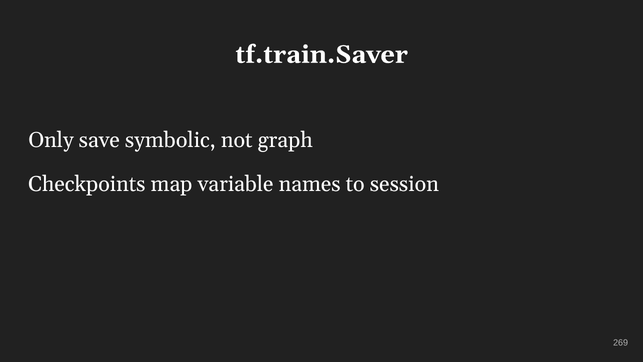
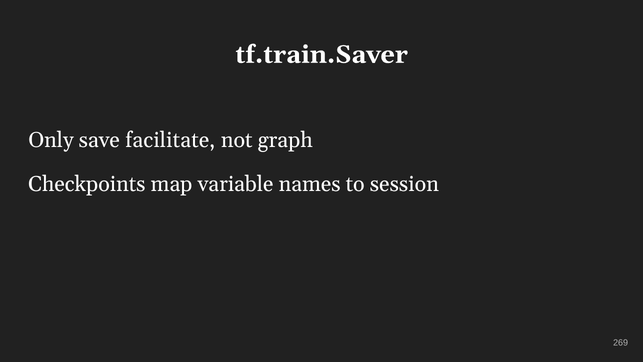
symbolic: symbolic -> facilitate
